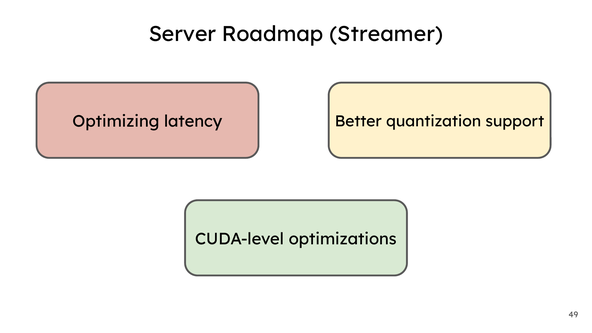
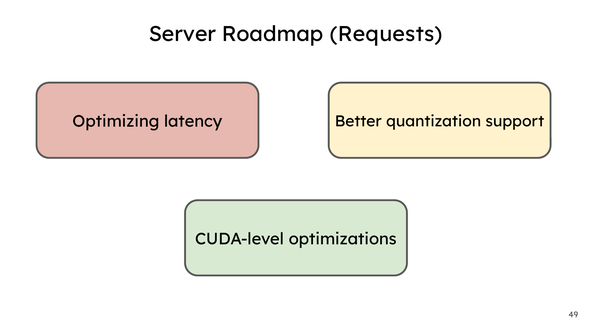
Streamer: Streamer -> Requests
